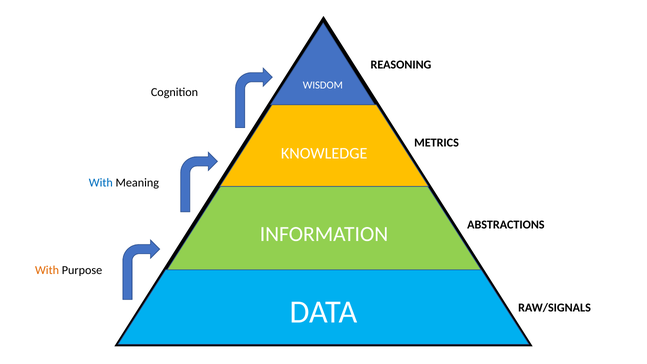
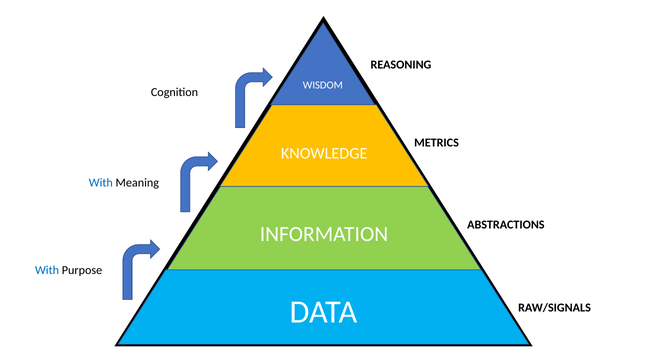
With at (47, 270) colour: orange -> blue
